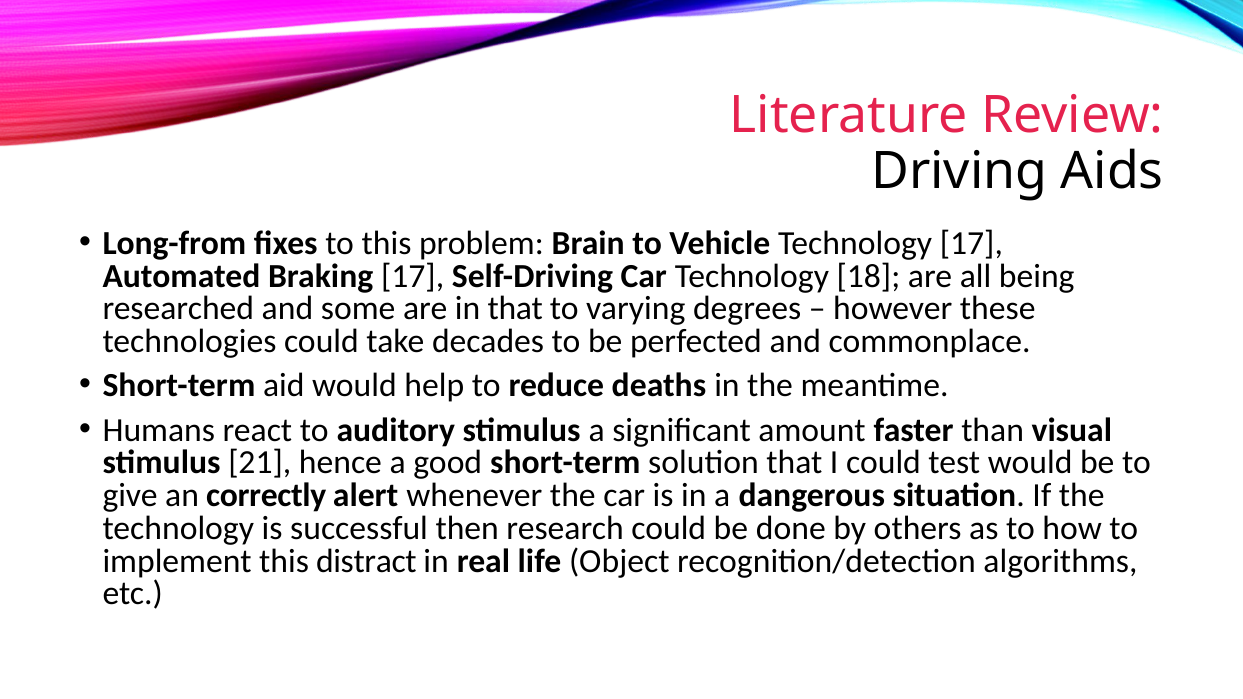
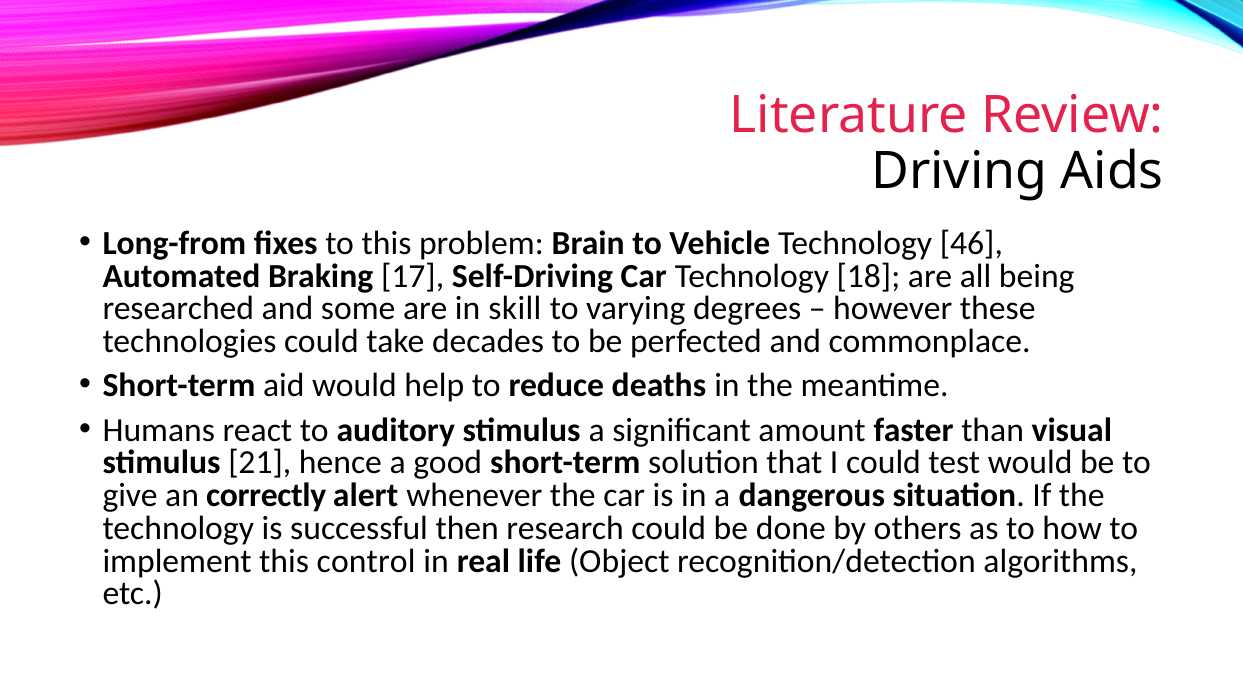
Technology 17: 17 -> 46
in that: that -> skill
distract: distract -> control
